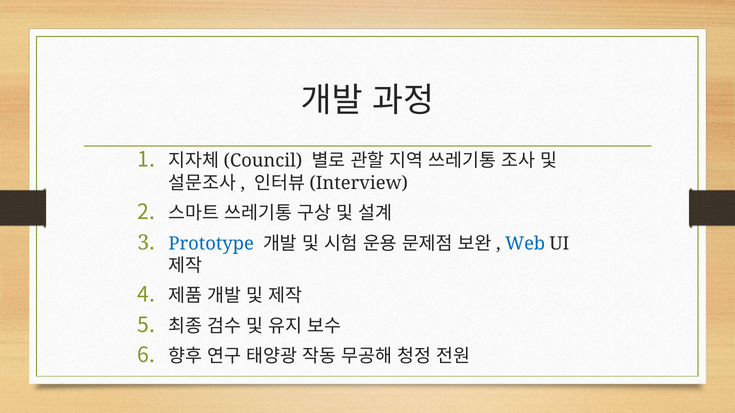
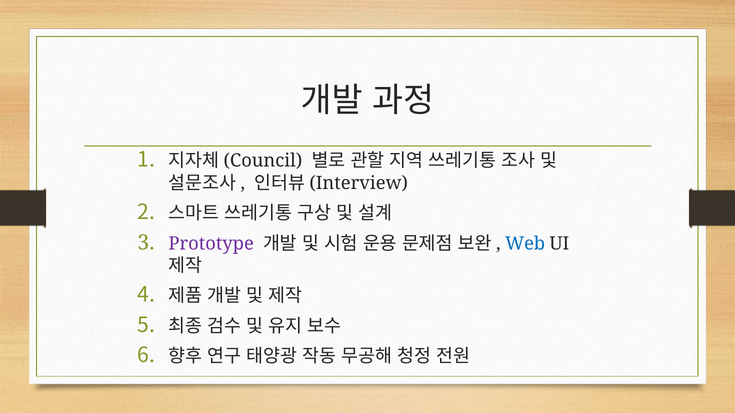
Prototype colour: blue -> purple
